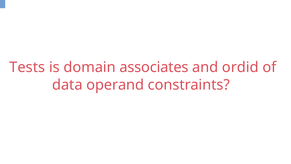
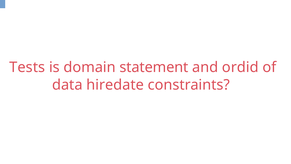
associates: associates -> statement
operand: operand -> hiredate
